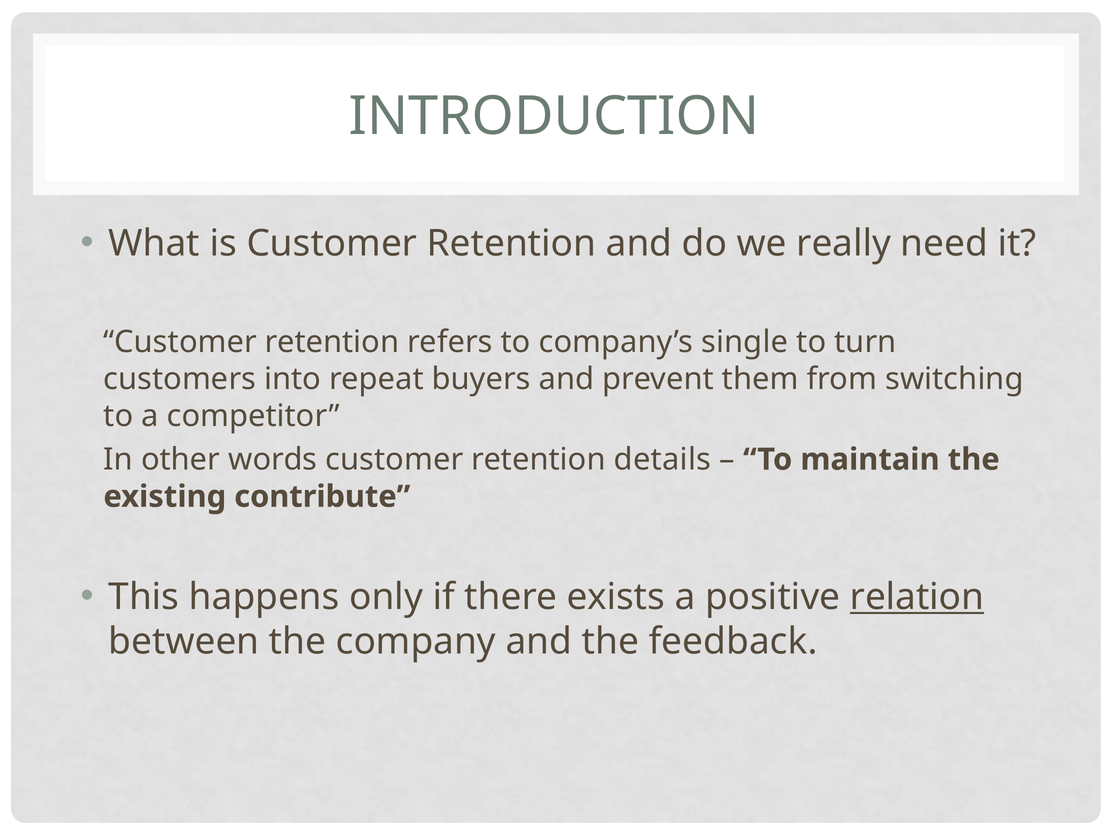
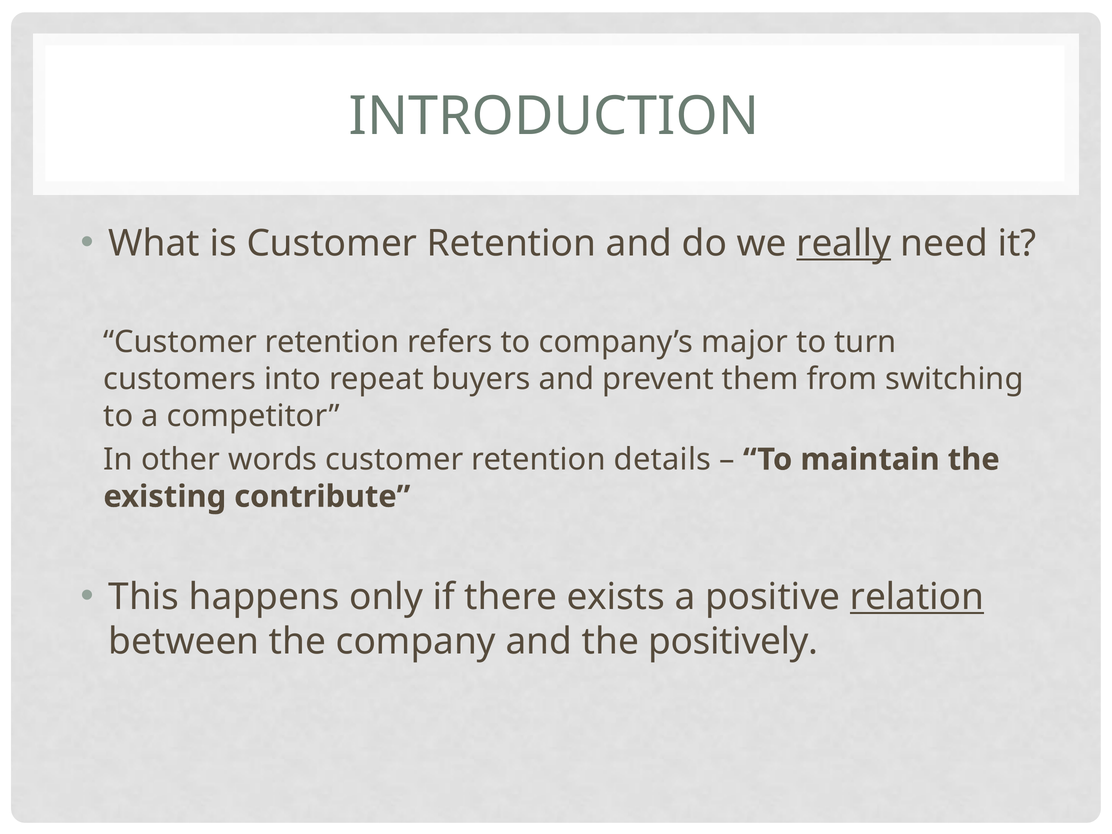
really underline: none -> present
single: single -> major
feedback: feedback -> positively
